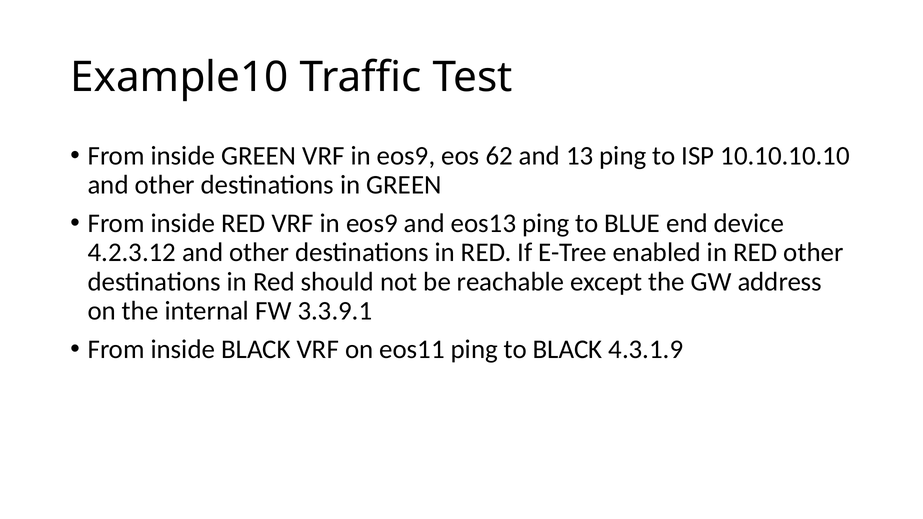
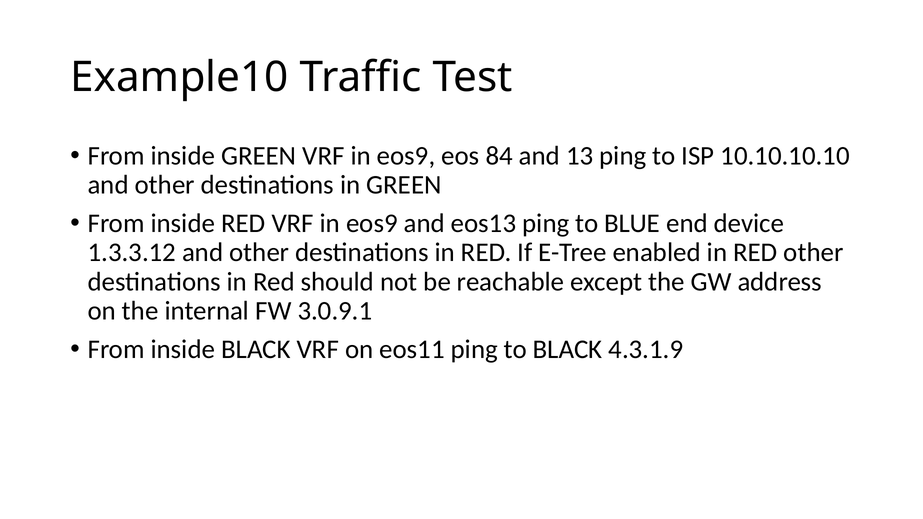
62: 62 -> 84
4.2.3.12: 4.2.3.12 -> 1.3.3.12
3.3.9.1: 3.3.9.1 -> 3.0.9.1
